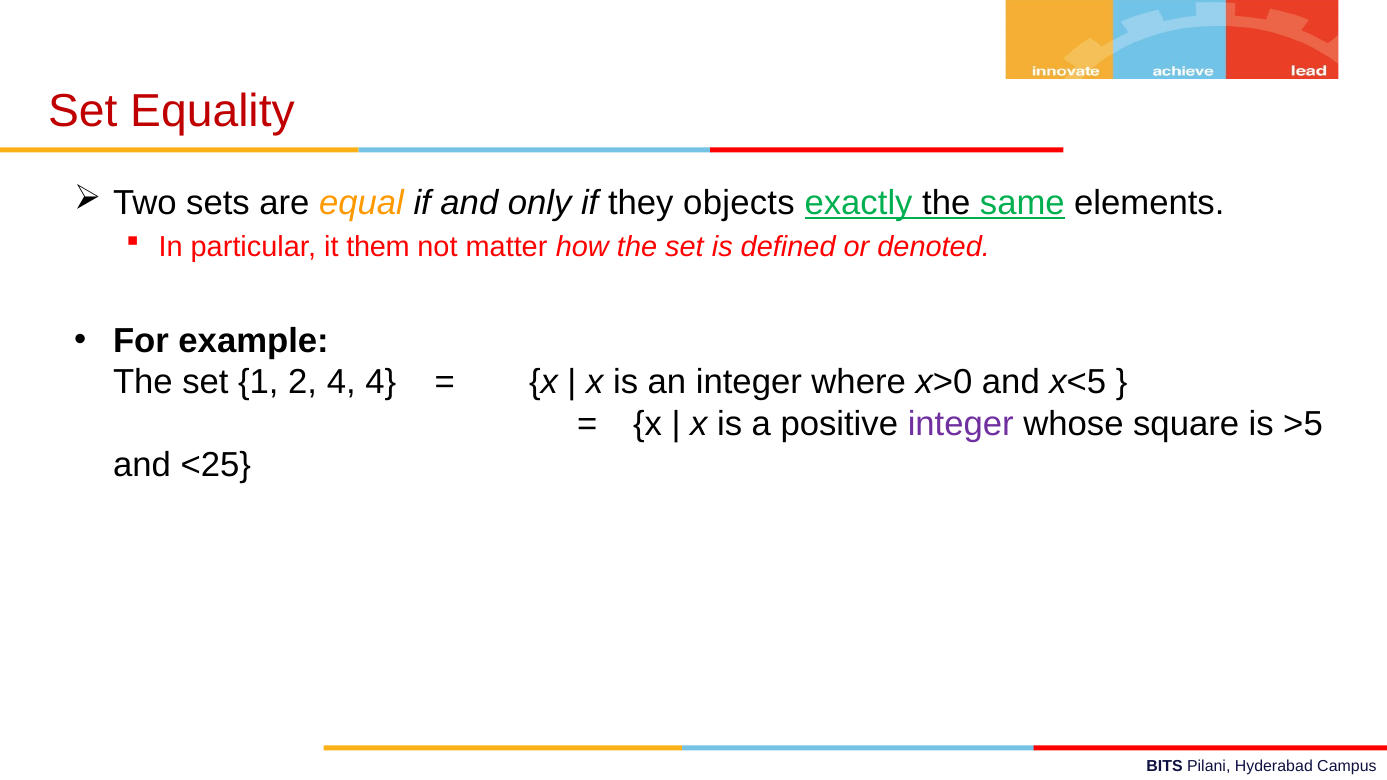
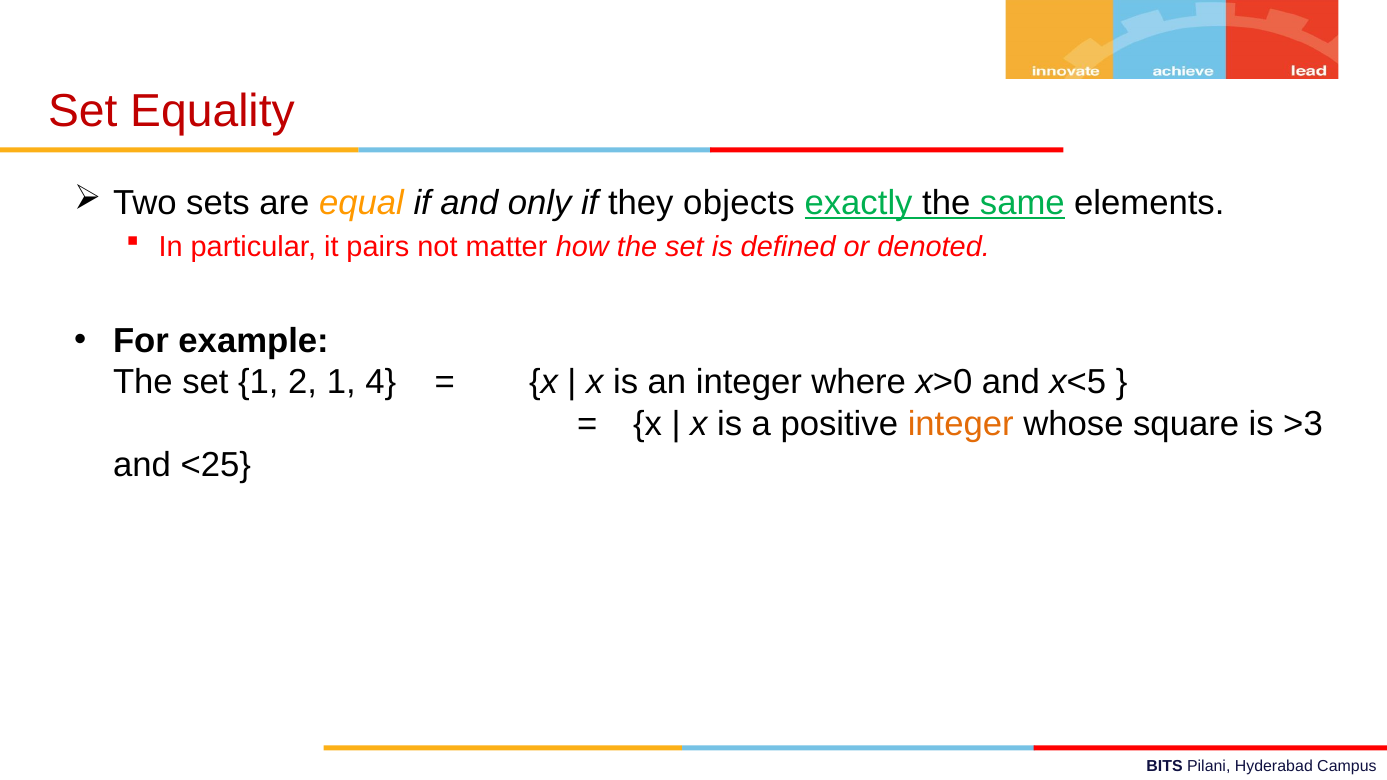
them: them -> pairs
2 4: 4 -> 1
integer at (961, 424) colour: purple -> orange
>5: >5 -> >3
